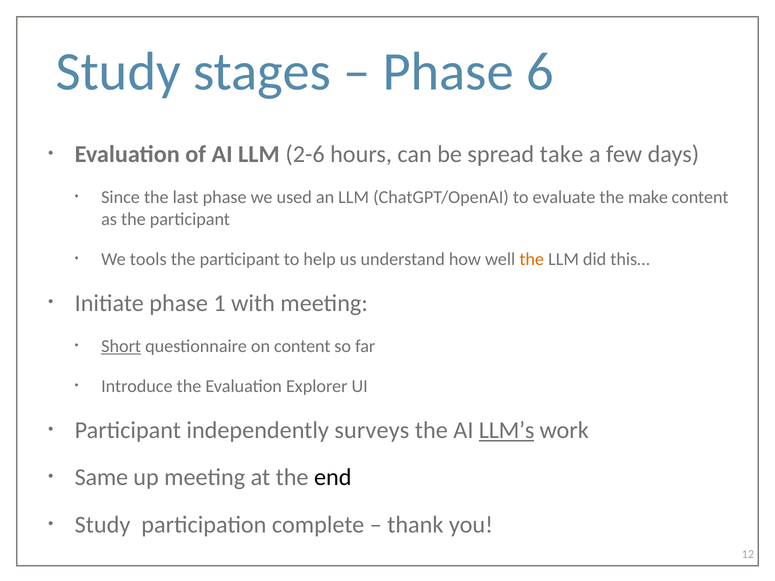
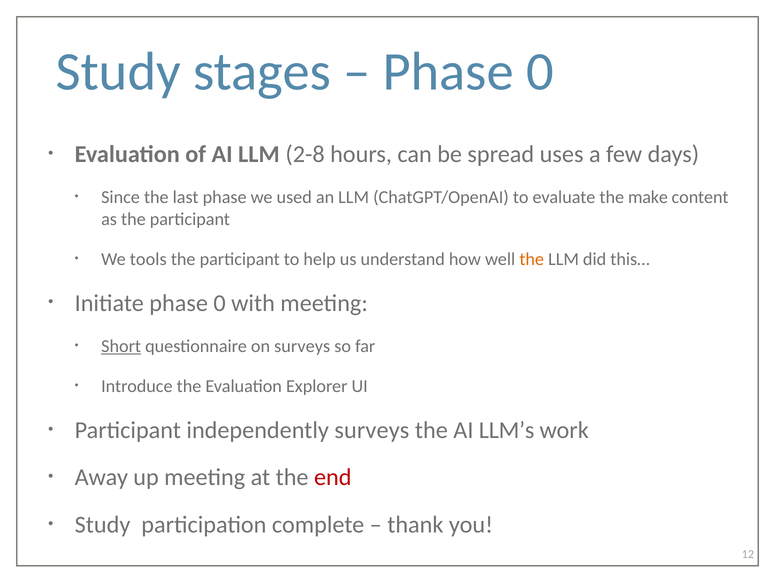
6 at (540, 72): 6 -> 0
2-6: 2-6 -> 2-8
take: take -> uses
Initiate phase 1: 1 -> 0
on content: content -> surveys
LLM’s underline: present -> none
Same: Same -> Away
end colour: black -> red
